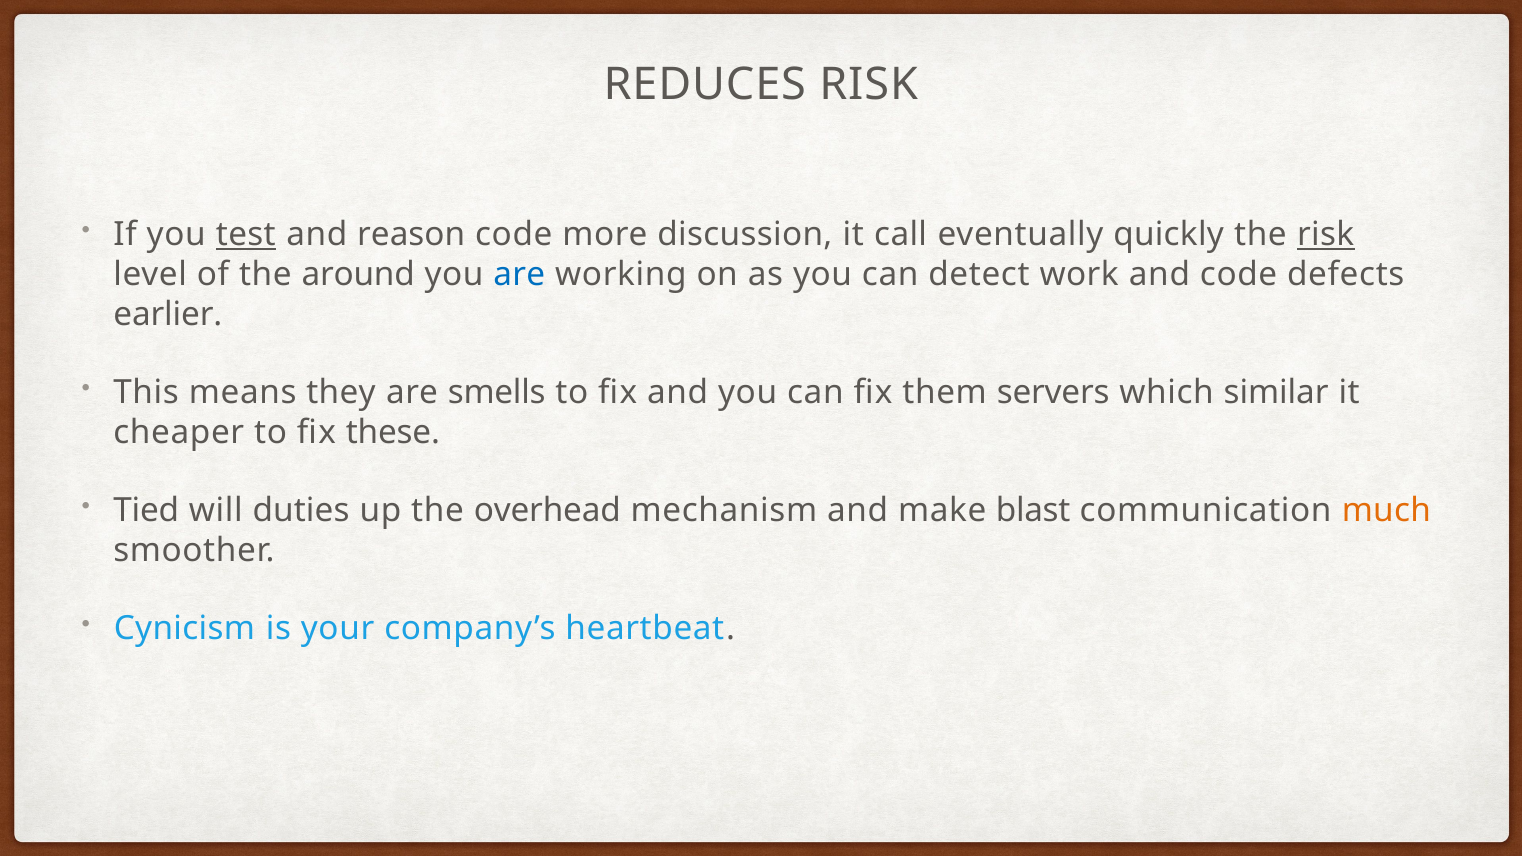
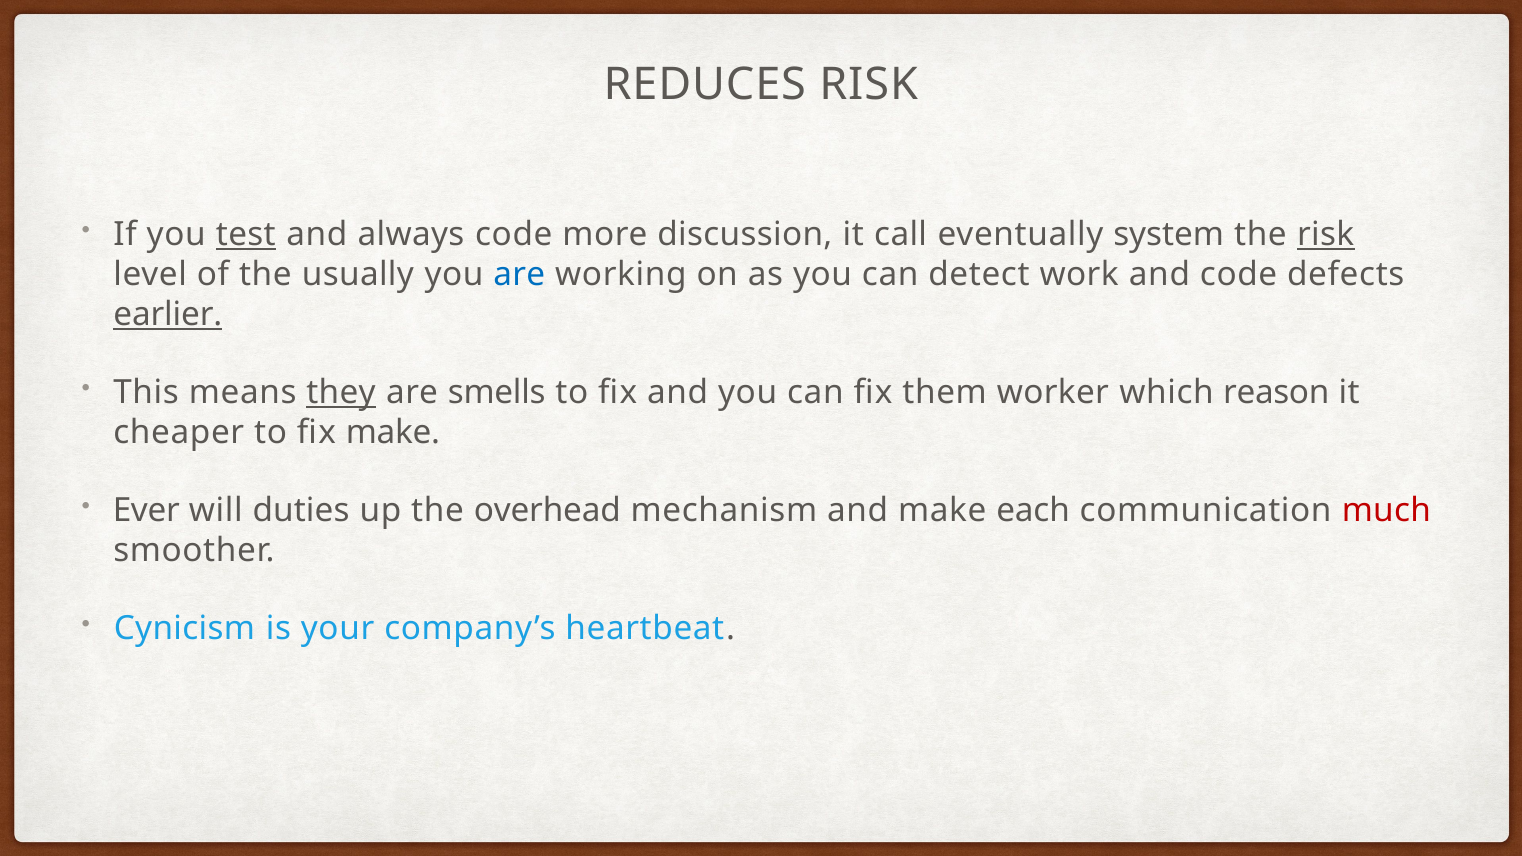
reason: reason -> always
quickly: quickly -> system
around: around -> usually
earlier underline: none -> present
they underline: none -> present
servers: servers -> worker
similar: similar -> reason
fix these: these -> make
Tied: Tied -> Ever
blast: blast -> each
much colour: orange -> red
